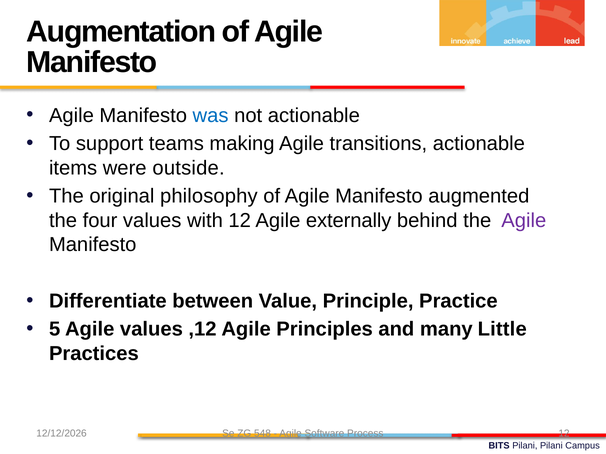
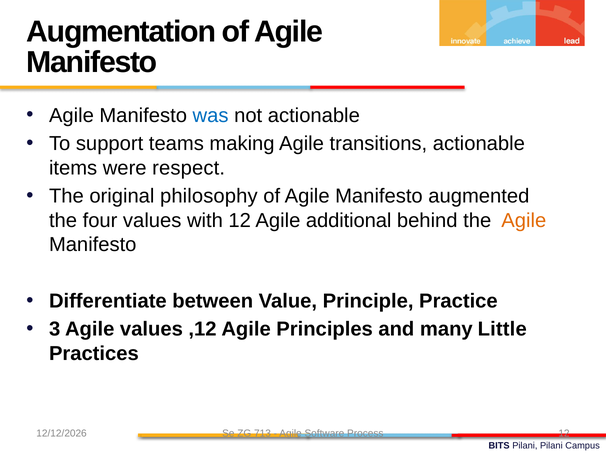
outside: outside -> respect
externally: externally -> additional
Agile at (524, 221) colour: purple -> orange
5: 5 -> 3
548: 548 -> 713
